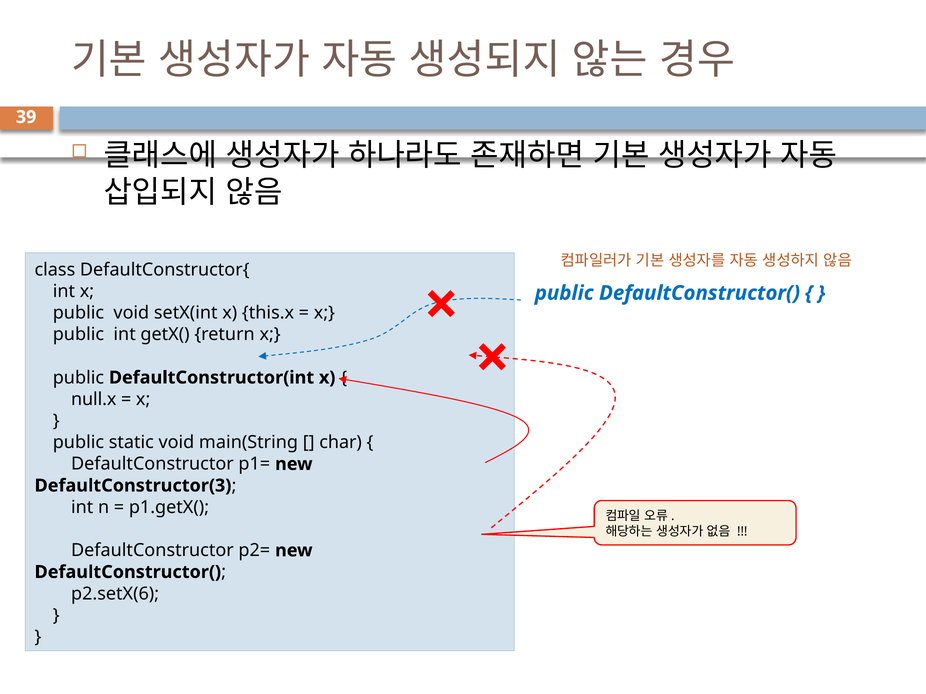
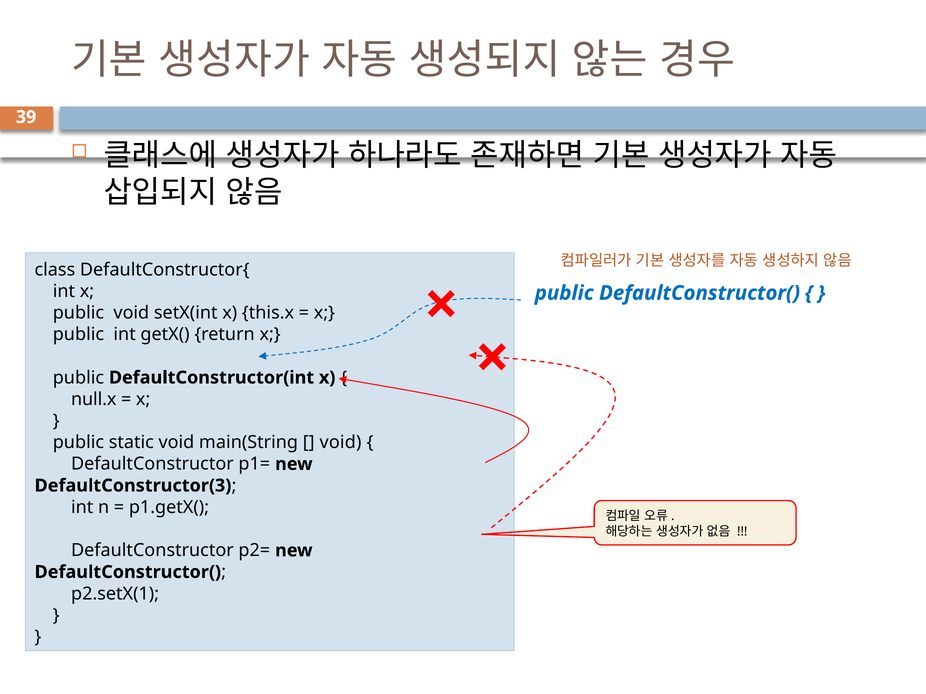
char at (341, 443): char -> void
p2.setX(6: p2.setX(6 -> p2.setX(1
